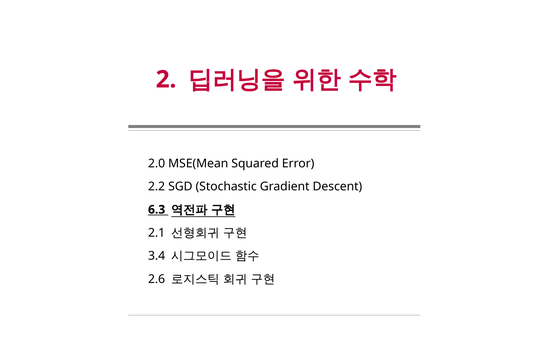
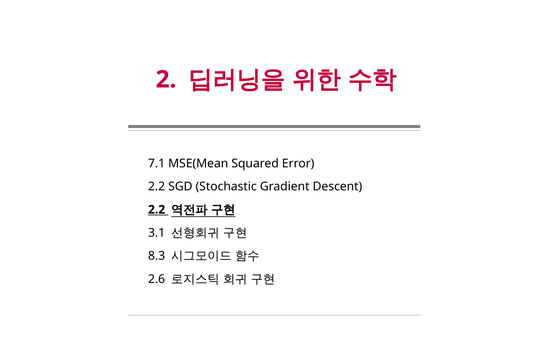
2.0: 2.0 -> 7.1
6.3 at (157, 210): 6.3 -> 2.2
2.1: 2.1 -> 3.1
3.4: 3.4 -> 8.3
